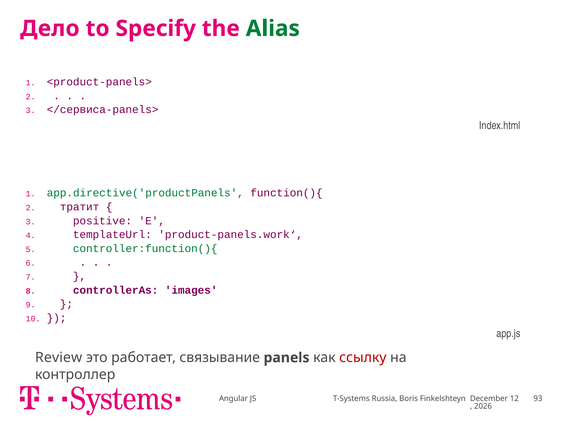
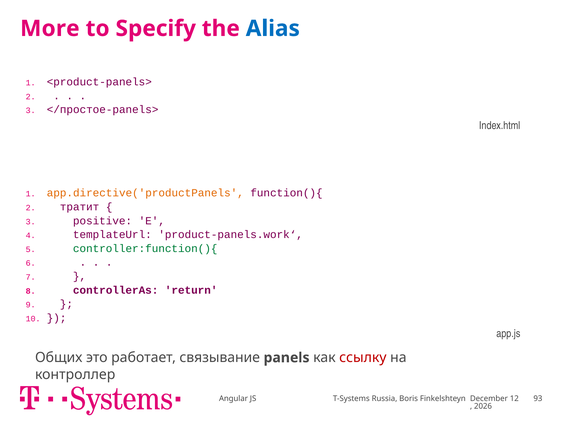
Дело: Дело -> More
Alias colour: green -> blue
</сервиса-panels>: </сервиса-panels> -> </простое-panels>
app.directive('productPanels colour: green -> orange
images: images -> return
Review: Review -> Общих
